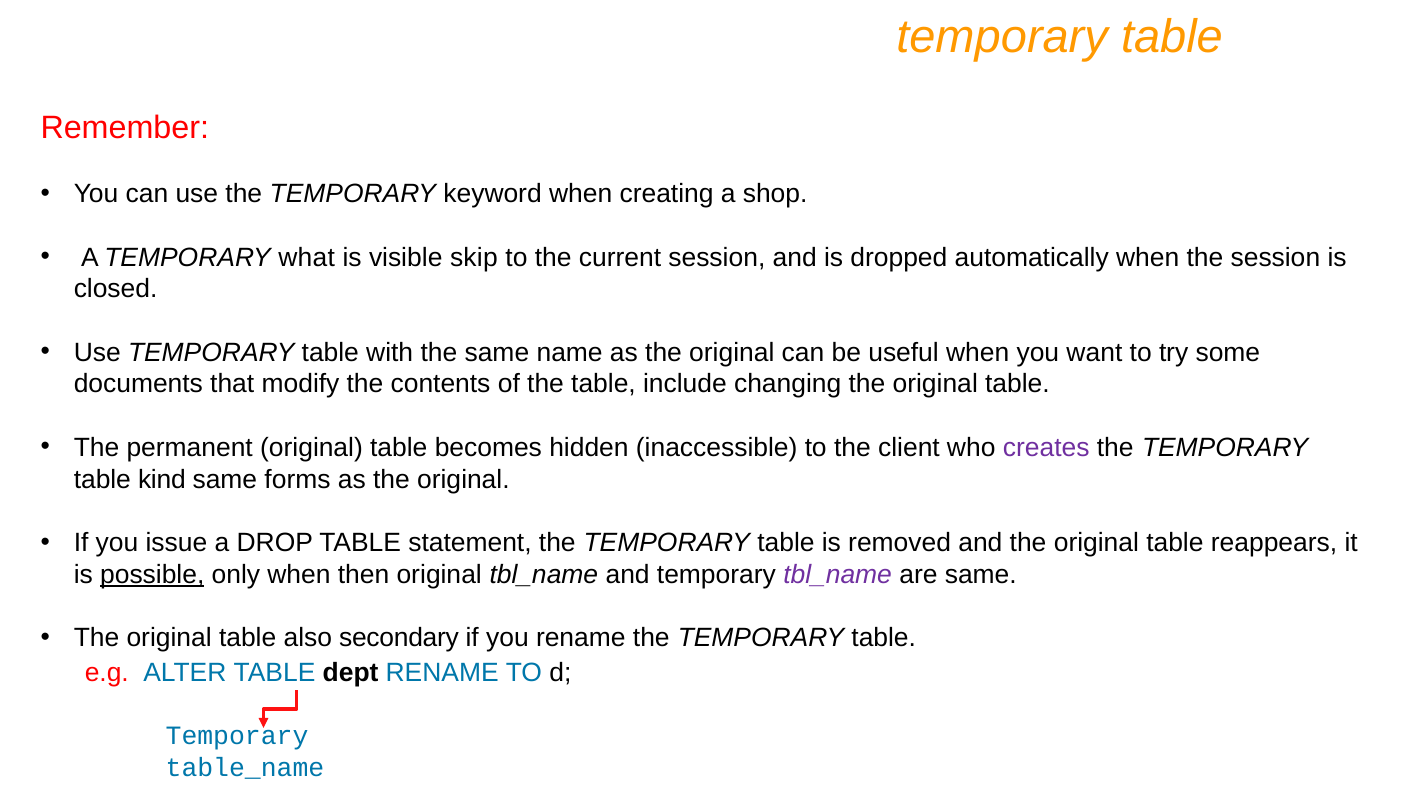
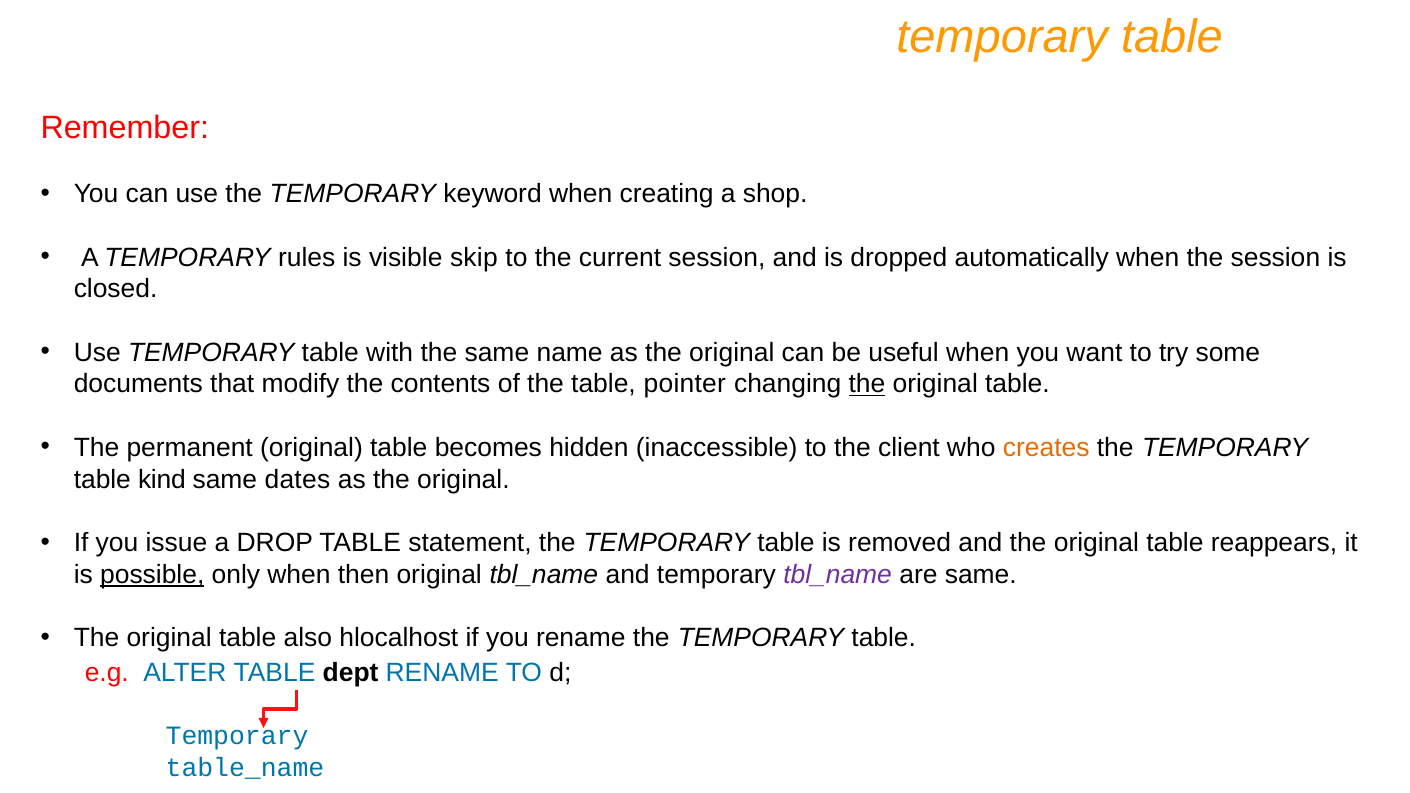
what: what -> rules
include: include -> pointer
the at (867, 384) underline: none -> present
creates colour: purple -> orange
forms: forms -> dates
secondary: secondary -> hlocalhost
